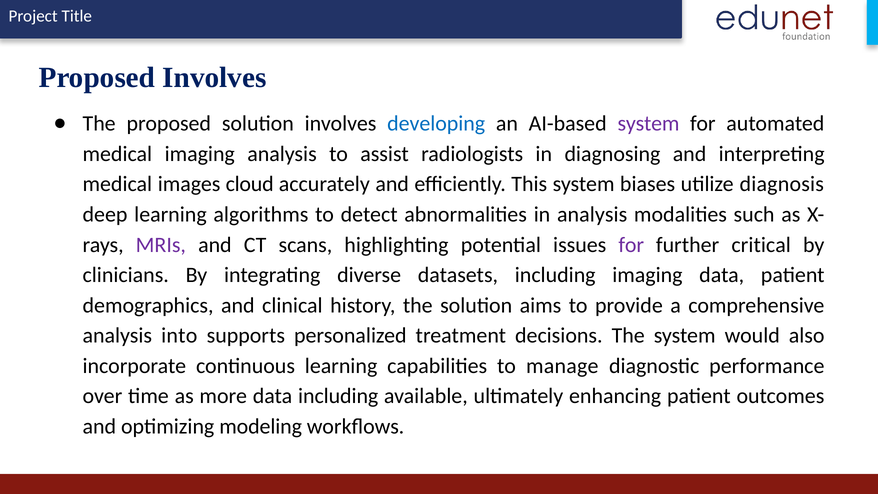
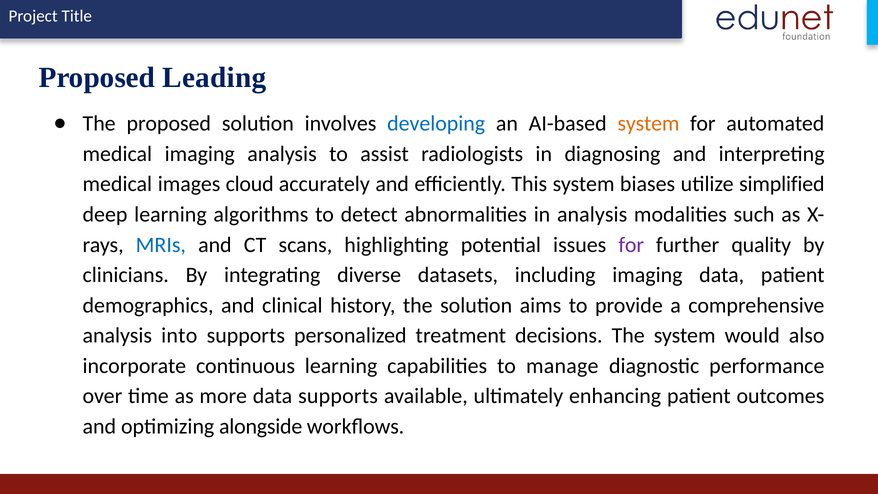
Proposed Involves: Involves -> Leading
system at (648, 124) colour: purple -> orange
diagnosis: diagnosis -> simplified
MRIs colour: purple -> blue
critical: critical -> quality
data including: including -> supports
modeling: modeling -> alongside
